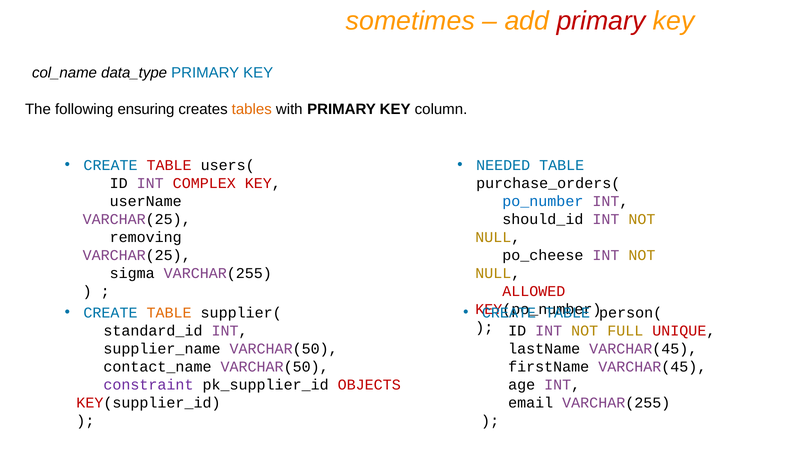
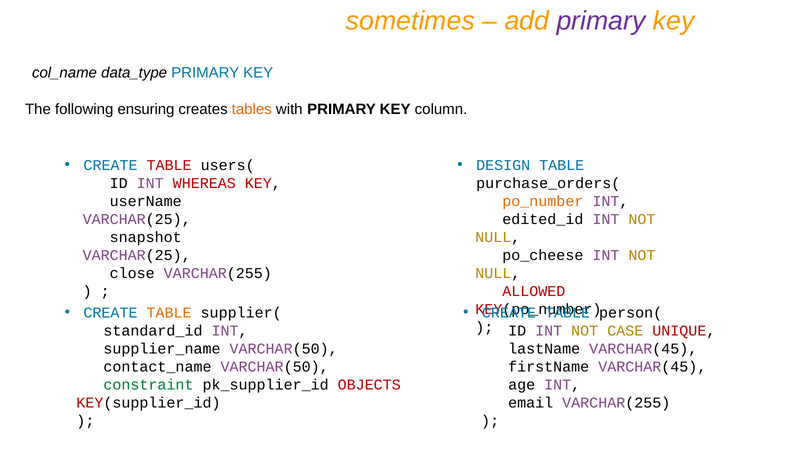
primary at (601, 21) colour: red -> purple
NEEDED: NEEDED -> DESIGN
COMPLEX: COMPLEX -> WHEREAS
po_number colour: blue -> orange
should_id: should_id -> edited_id
removing: removing -> snapshot
sigma: sigma -> close
FULL: FULL -> CASE
constraint colour: purple -> green
